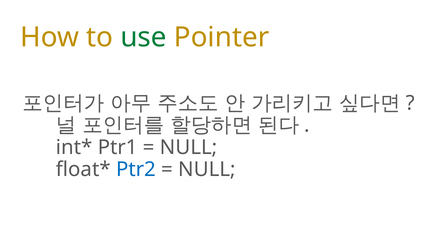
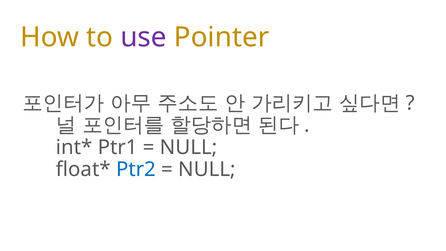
use colour: green -> purple
